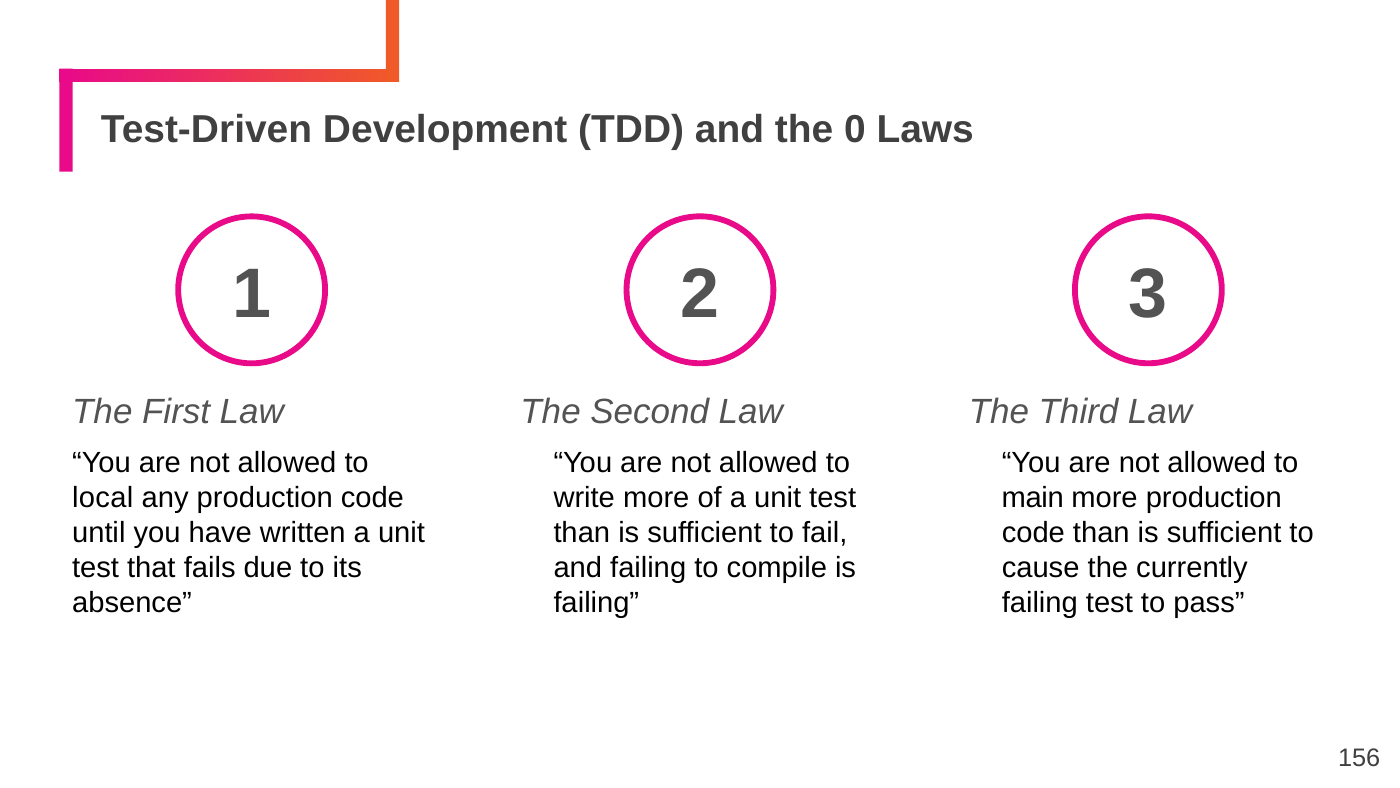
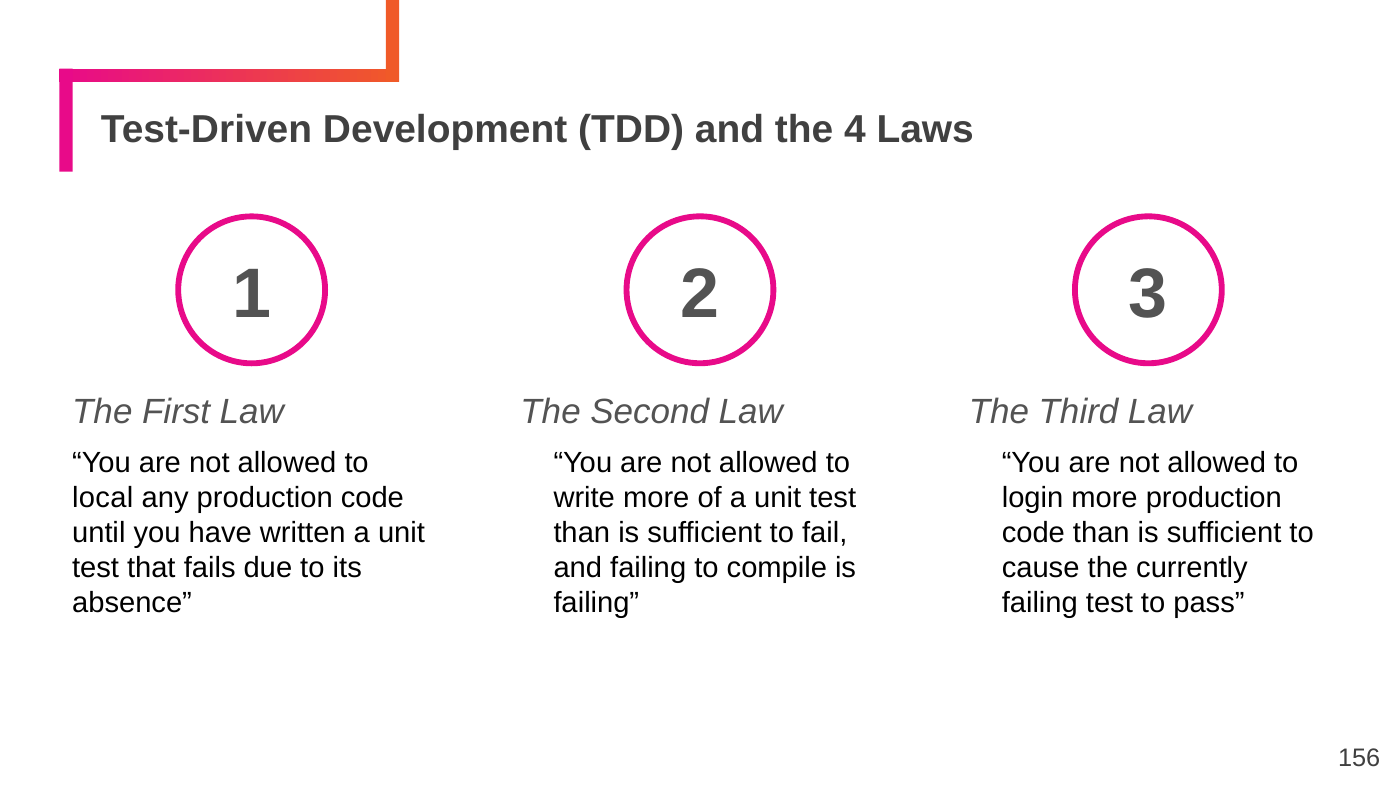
0: 0 -> 4
main: main -> login
